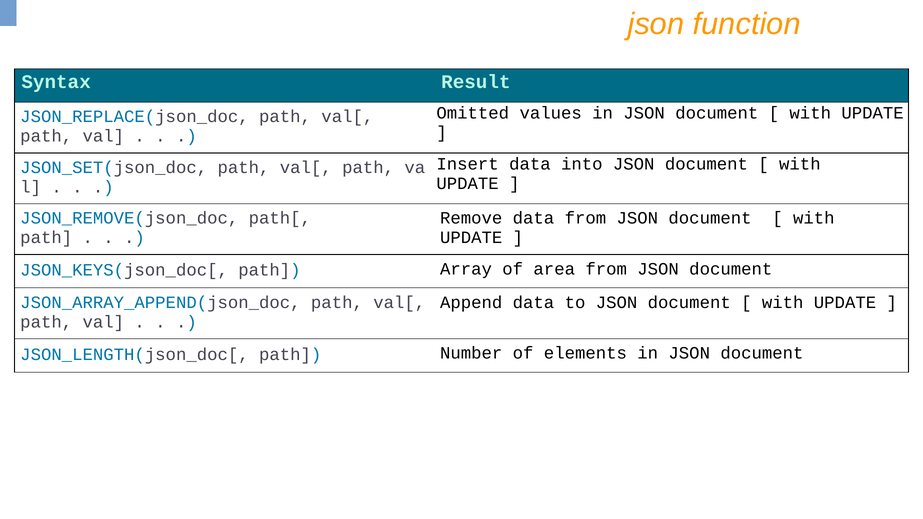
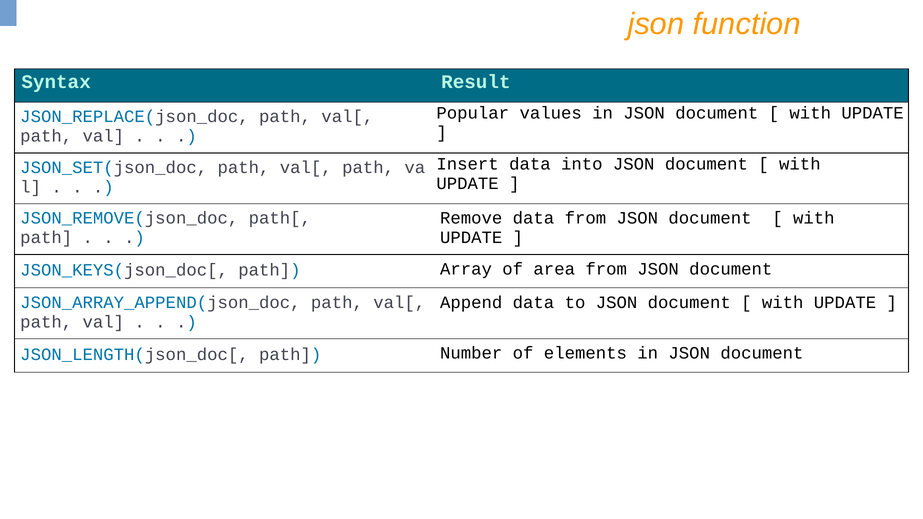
Omitted: Omitted -> Popular
